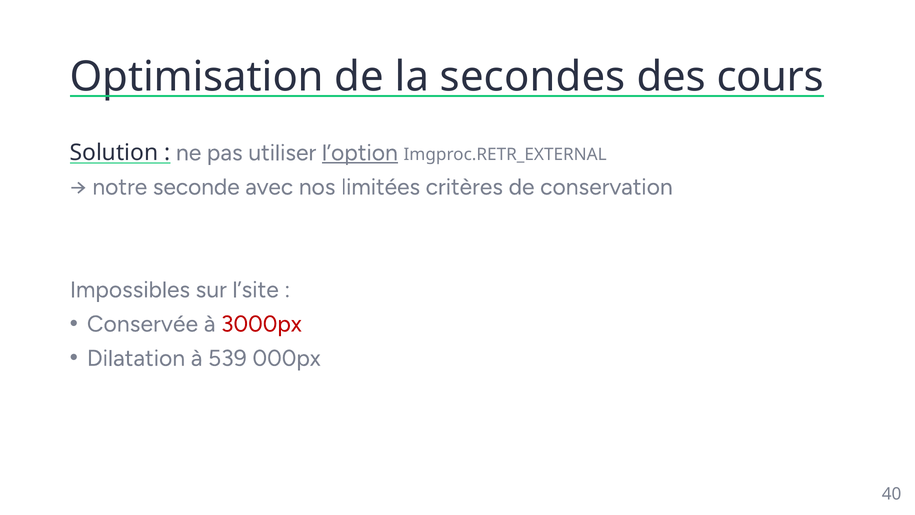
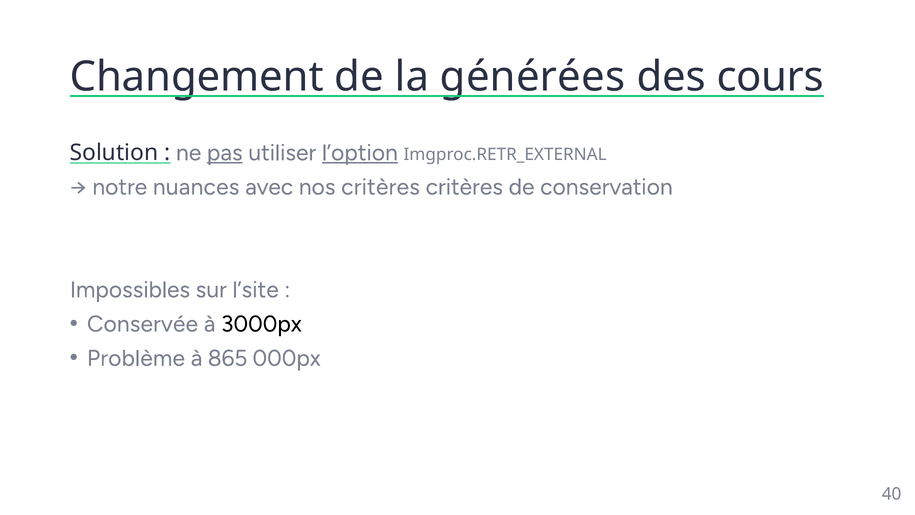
Optimisation: Optimisation -> Changement
secondes: secondes -> générées
pas underline: none -> present
seconde: seconde -> nuances
nos limitées: limitées -> critères
3000px colour: red -> black
Dilatation: Dilatation -> Problème
539: 539 -> 865
